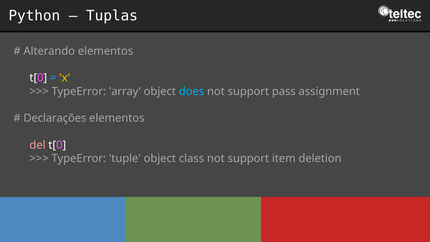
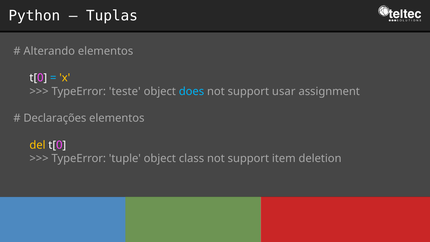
array: array -> teste
pass: pass -> usar
del colour: pink -> yellow
